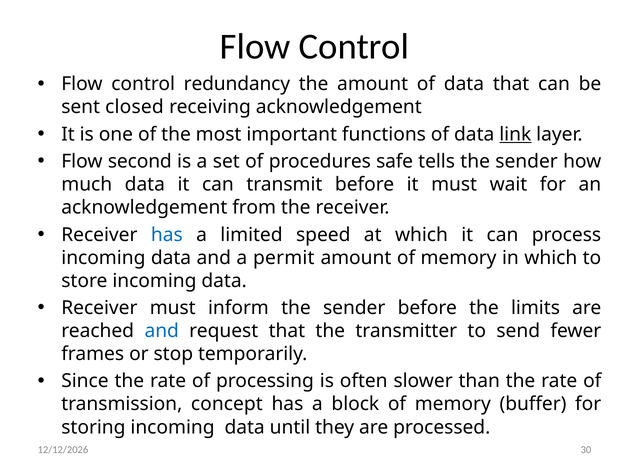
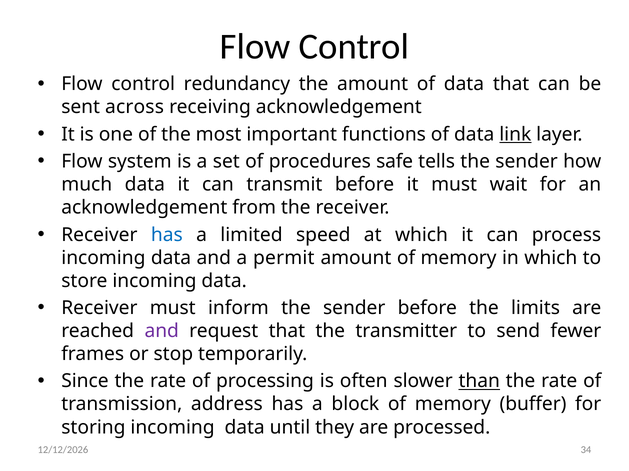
closed: closed -> across
second: second -> system
and at (162, 331) colour: blue -> purple
than underline: none -> present
concept: concept -> address
30: 30 -> 34
